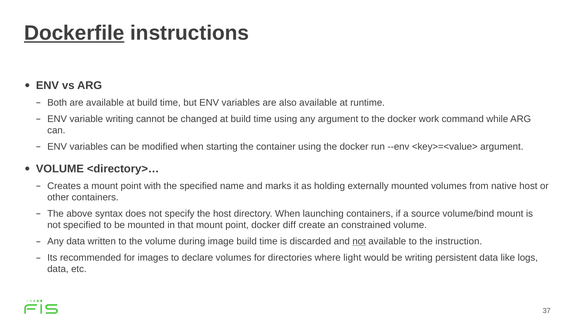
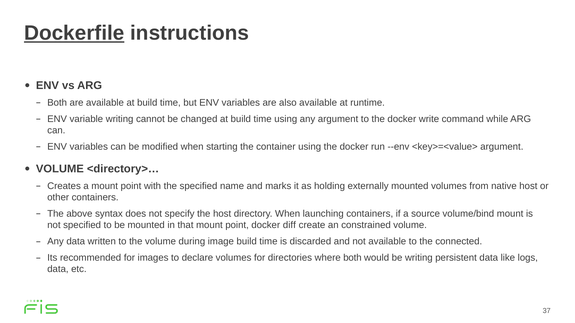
work: work -> write
not at (359, 242) underline: present -> none
instruction: instruction -> connected
where light: light -> both
